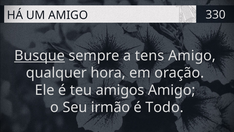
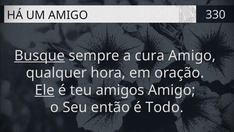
tens: tens -> cura
Ele underline: none -> present
irmão: irmão -> então
